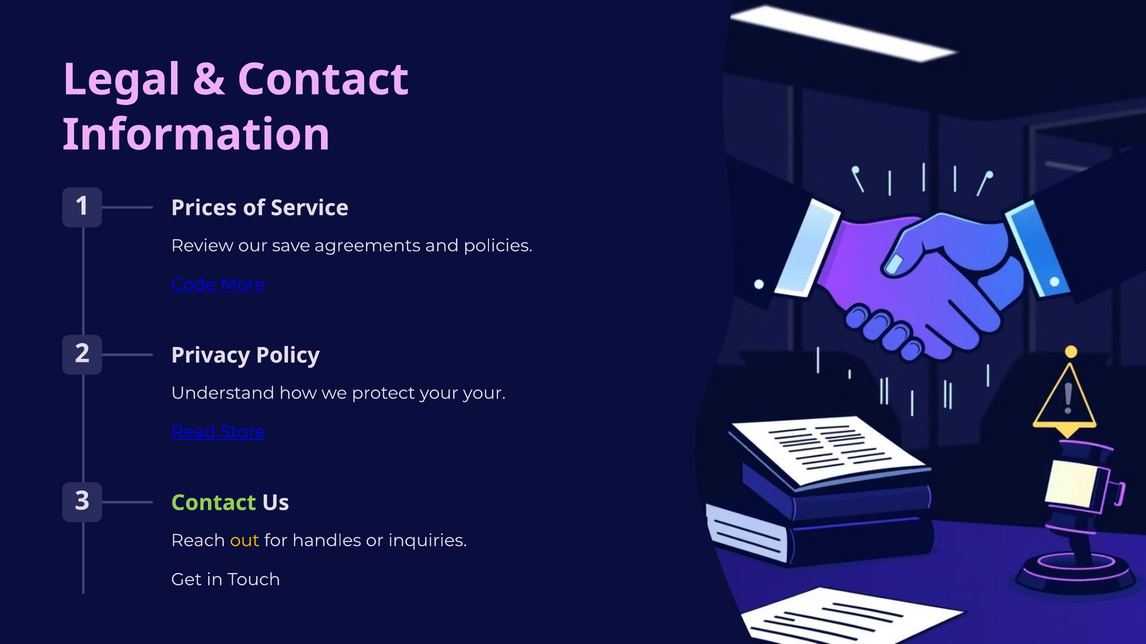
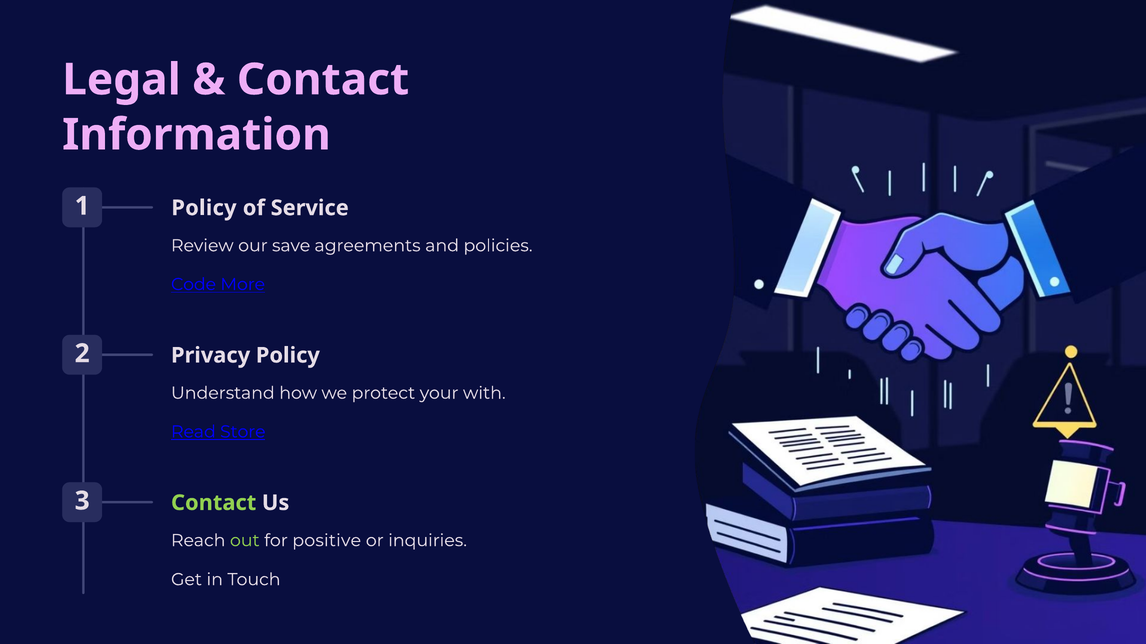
1 Prices: Prices -> Policy
your your: your -> with
out colour: yellow -> light green
handles: handles -> positive
